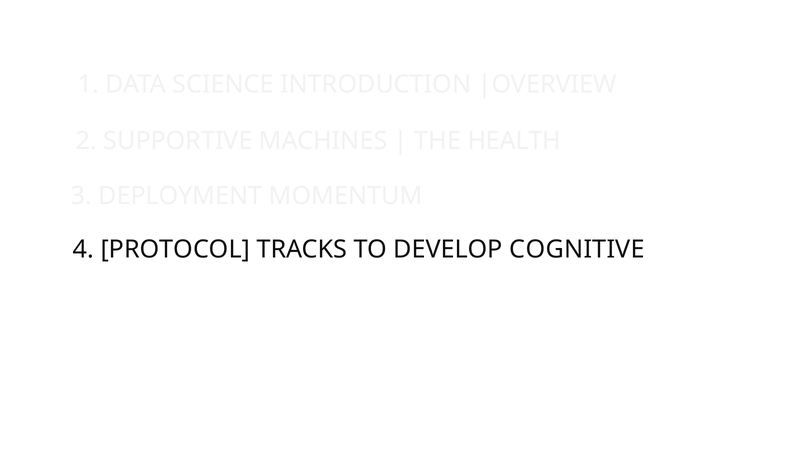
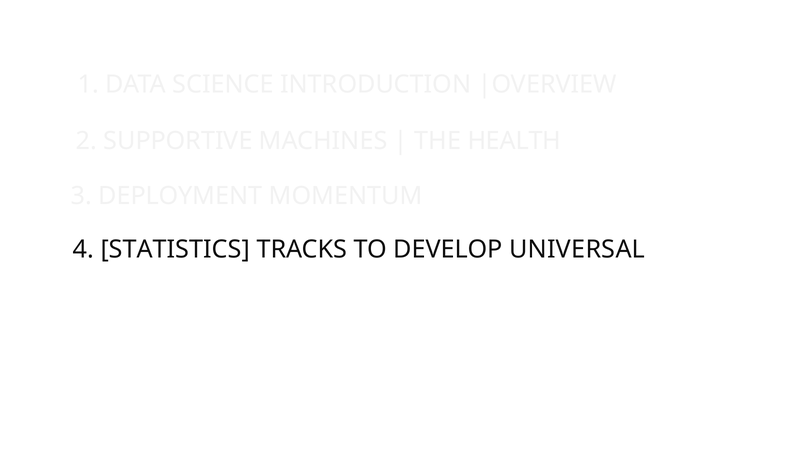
PROTOCOL: PROTOCOL -> STATISTICS
COGNITIVE: COGNITIVE -> UNIVERSAL
